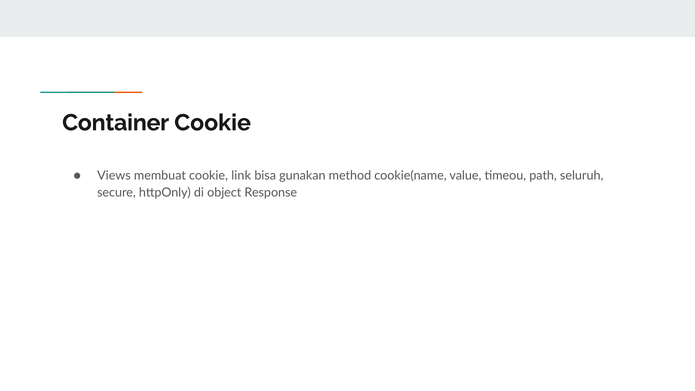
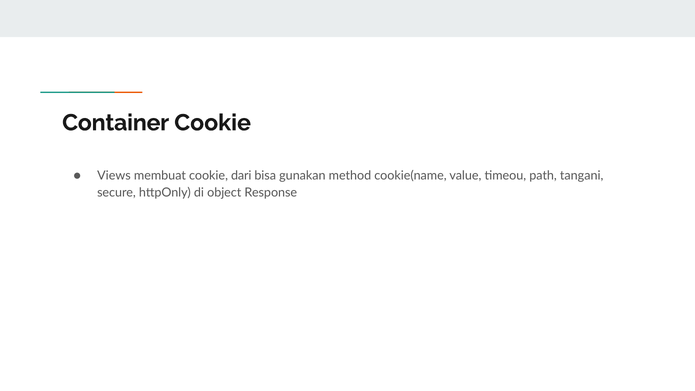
link: link -> dari
seluruh: seluruh -> tangani
